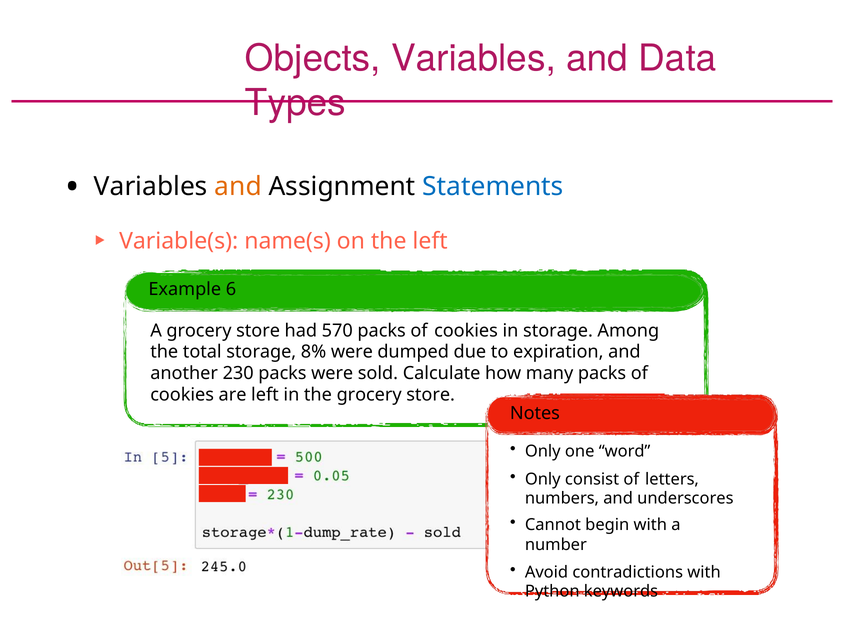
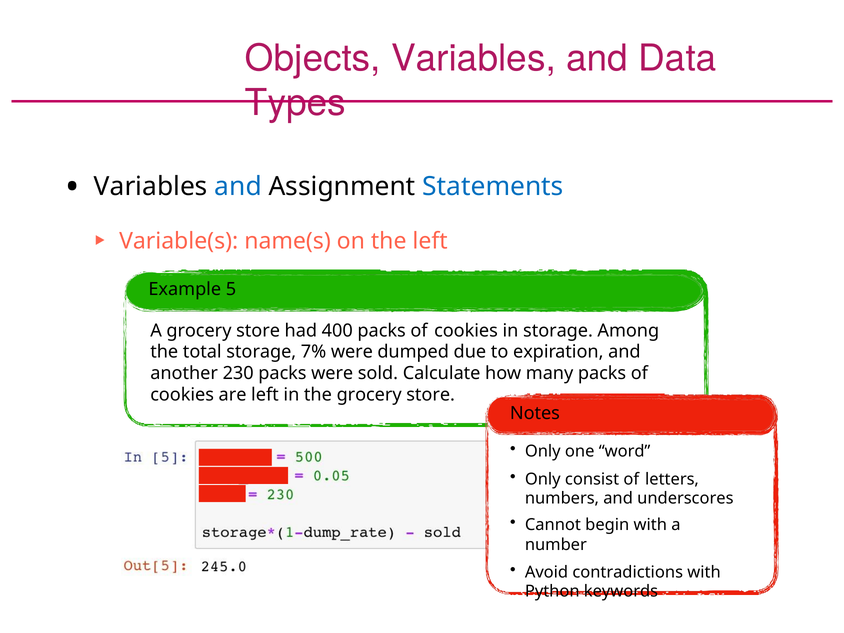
and at (238, 187) colour: orange -> blue
6: 6 -> 5
570: 570 -> 400
8%: 8% -> 7%
